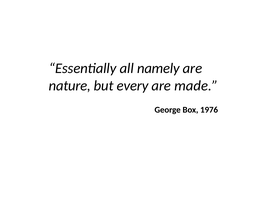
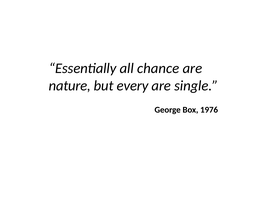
namely: namely -> chance
made: made -> single
